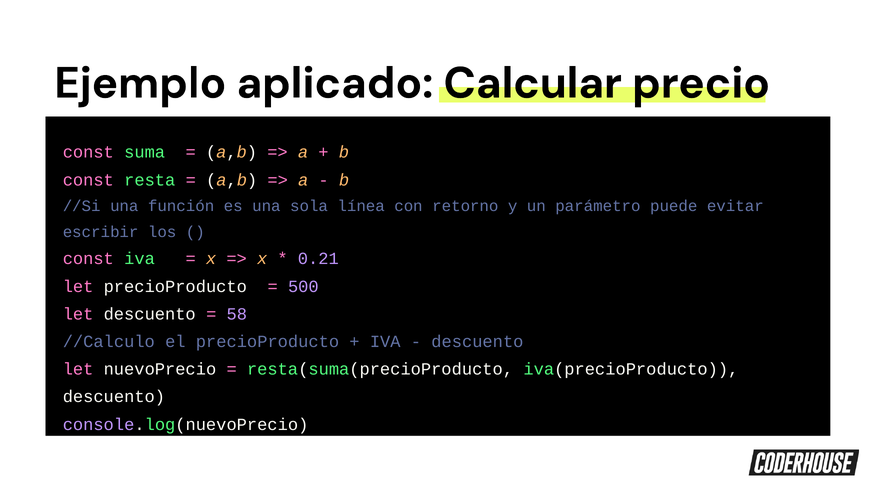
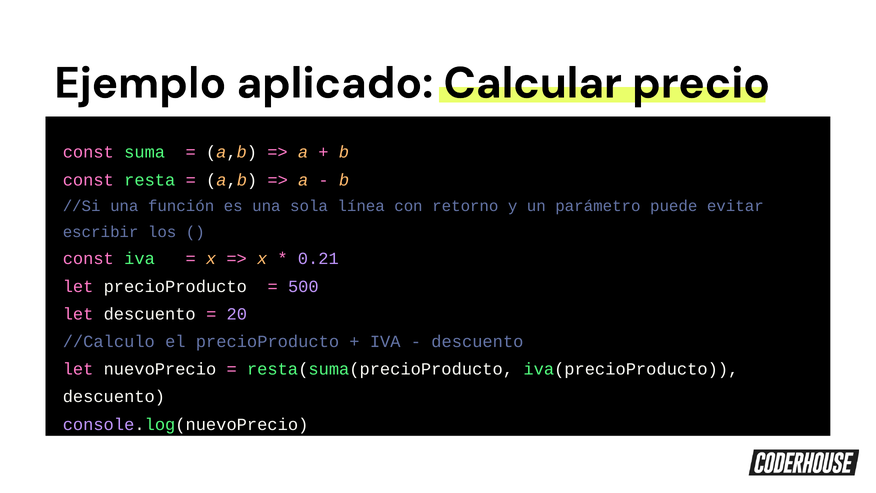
58: 58 -> 20
